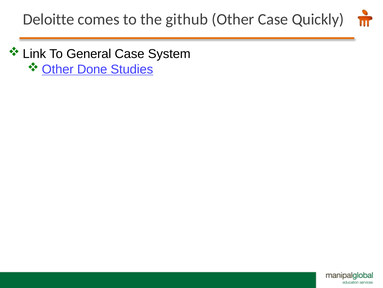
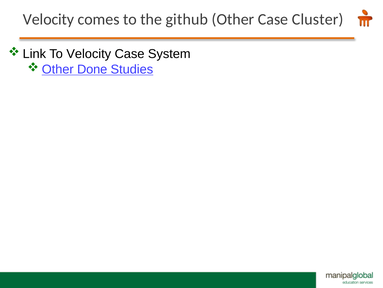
Deloitte at (49, 19): Deloitte -> Velocity
Quickly: Quickly -> Cluster
To General: General -> Velocity
